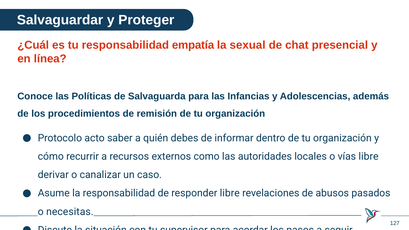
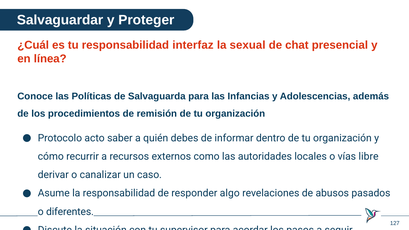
empatía: empatía -> interfaz
responder libre: libre -> algo
necesitas: necesitas -> diferentes
